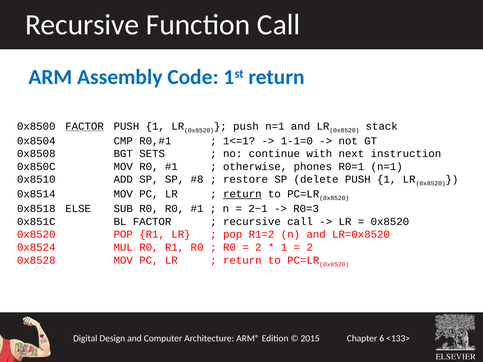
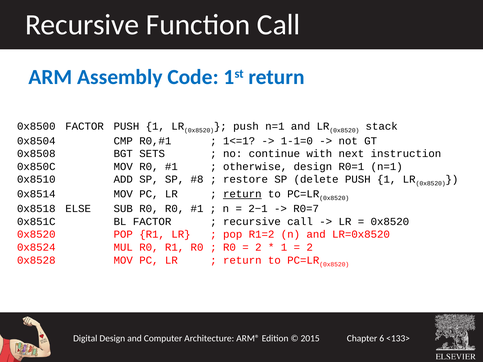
FACTOR at (85, 126) underline: present -> none
otherwise phones: phones -> design
R0=3: R0=3 -> R0=7
